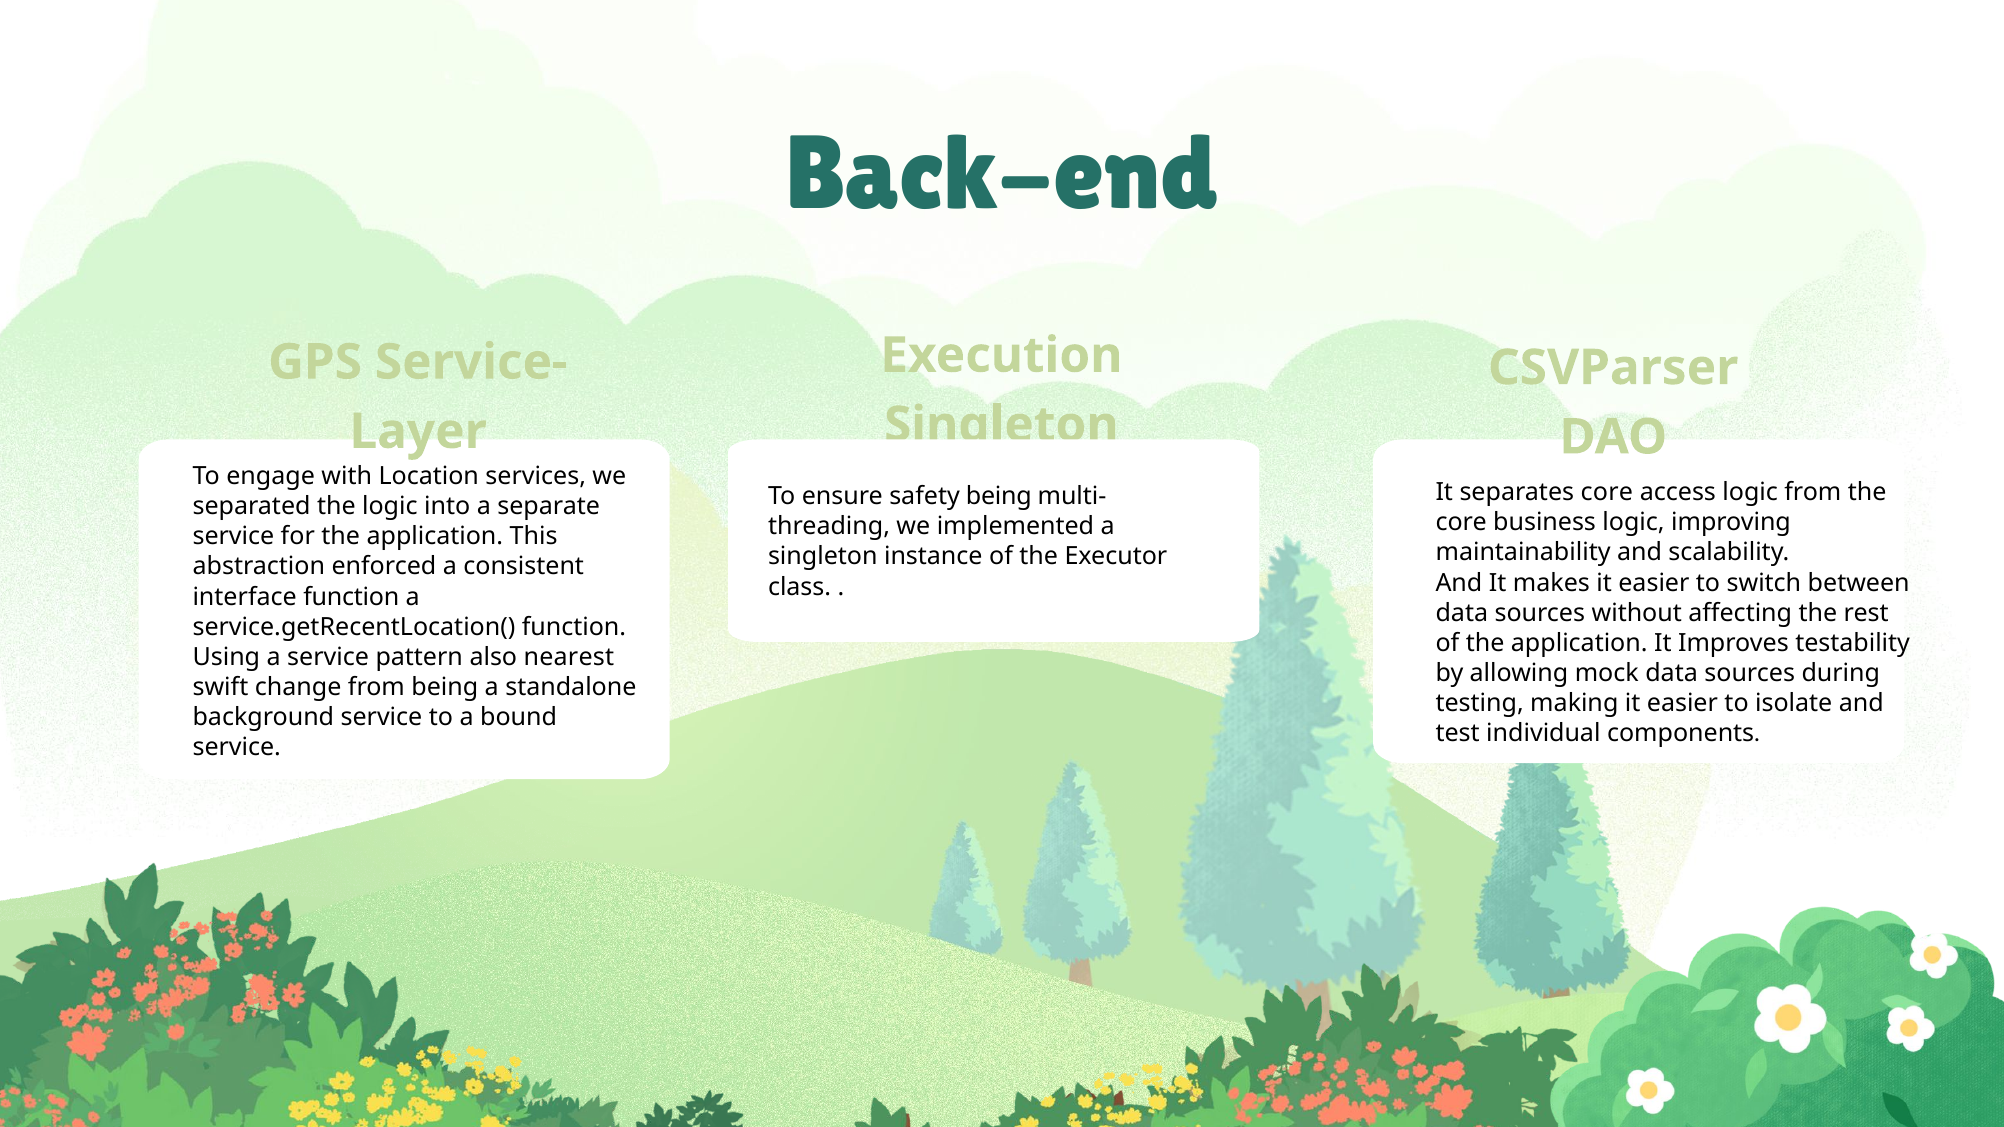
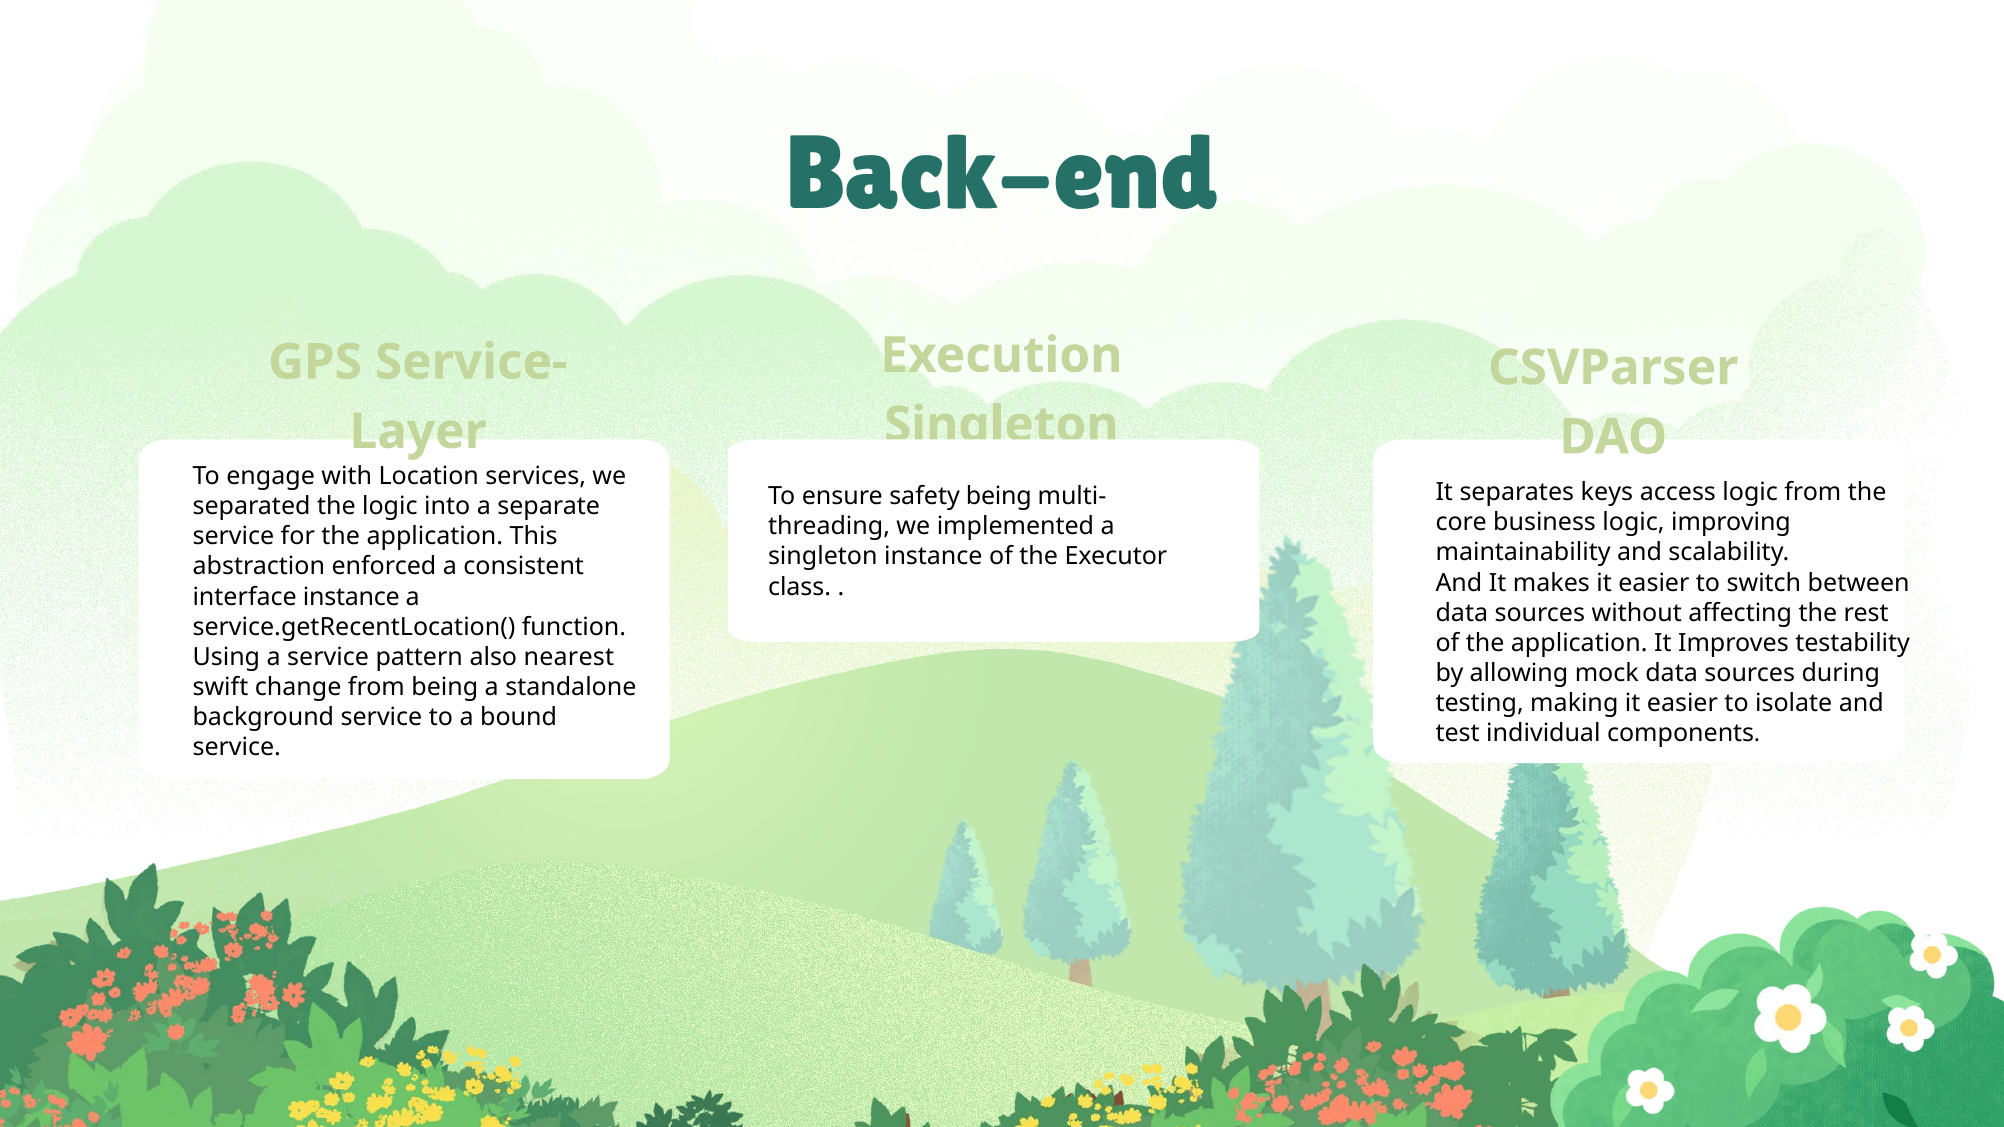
separates core: core -> keys
interface function: function -> instance
